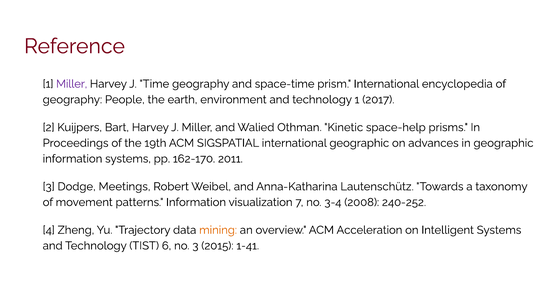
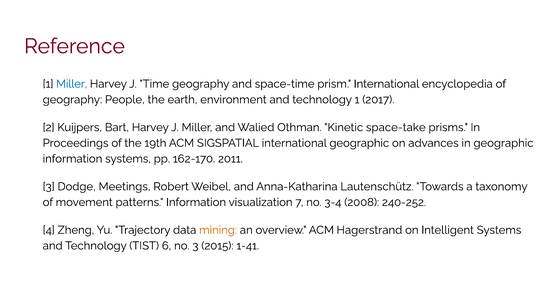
Miller at (72, 84) colour: purple -> blue
space-help: space-help -> space-take
Acceleration: Acceleration -> Hagerstrand
